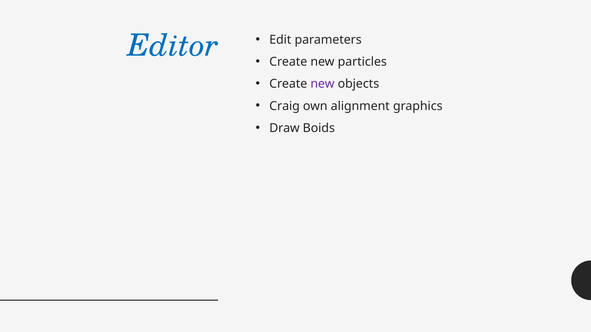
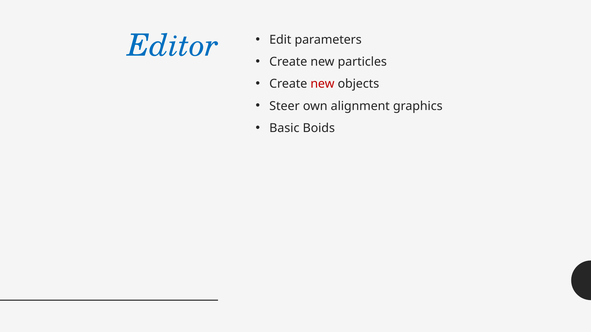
new at (322, 84) colour: purple -> red
Craig: Craig -> Steer
Draw: Draw -> Basic
